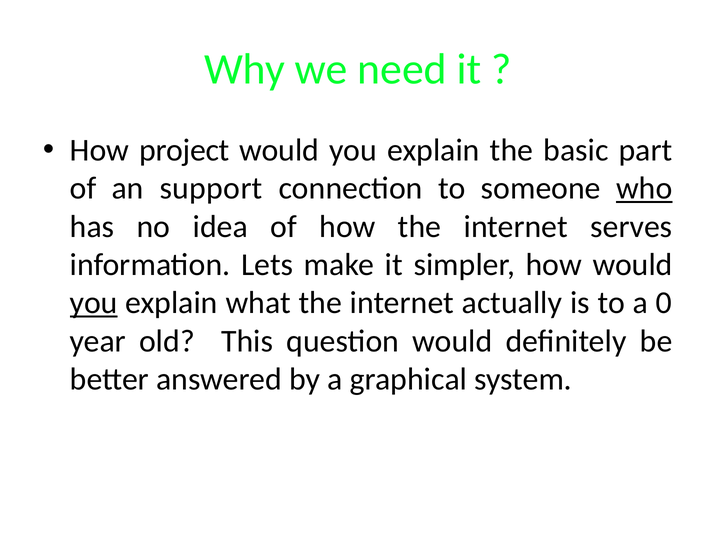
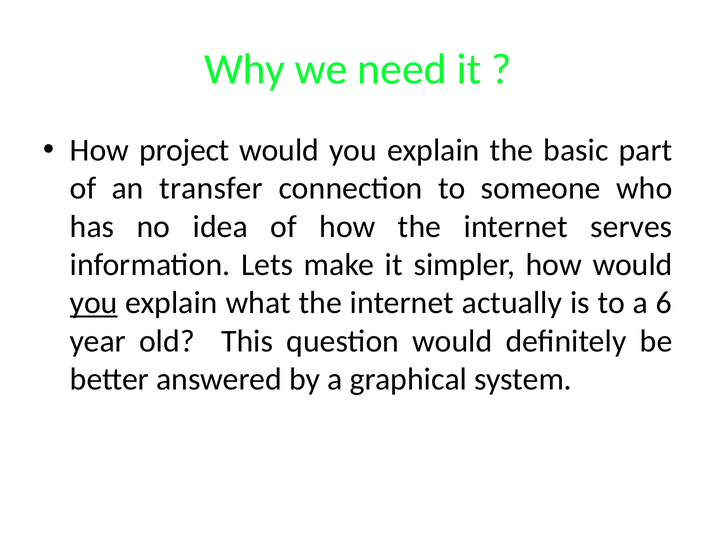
support: support -> transfer
who underline: present -> none
0: 0 -> 6
